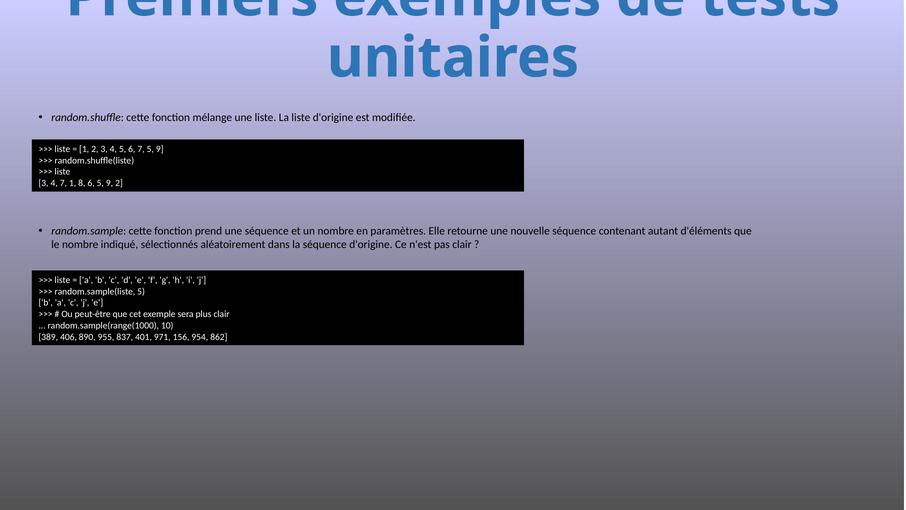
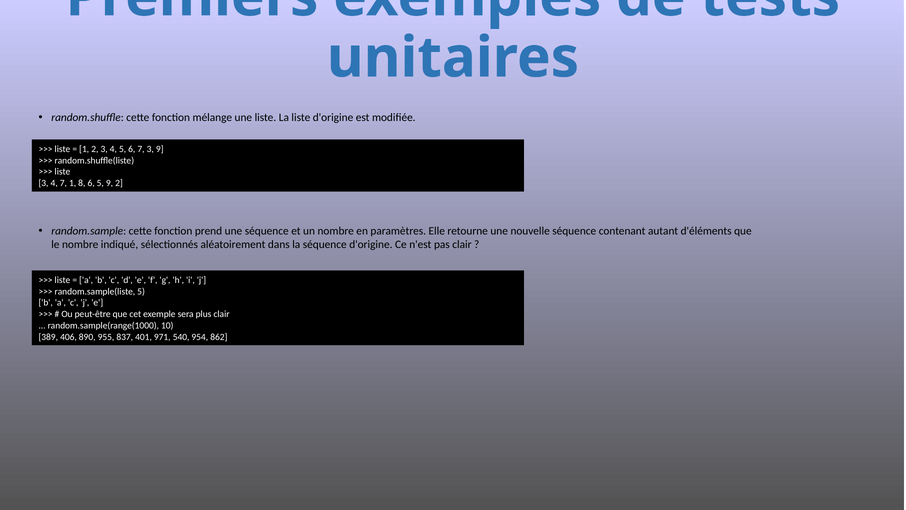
7 5: 5 -> 3
156: 156 -> 540
